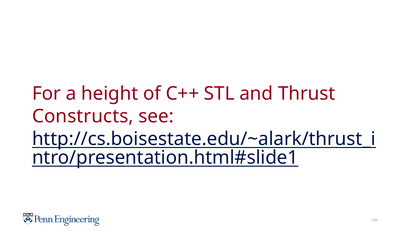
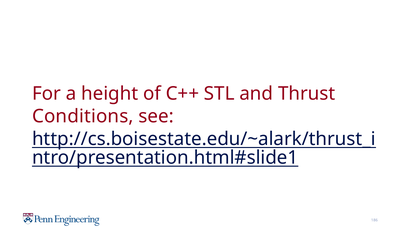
Constructs: Constructs -> Conditions
